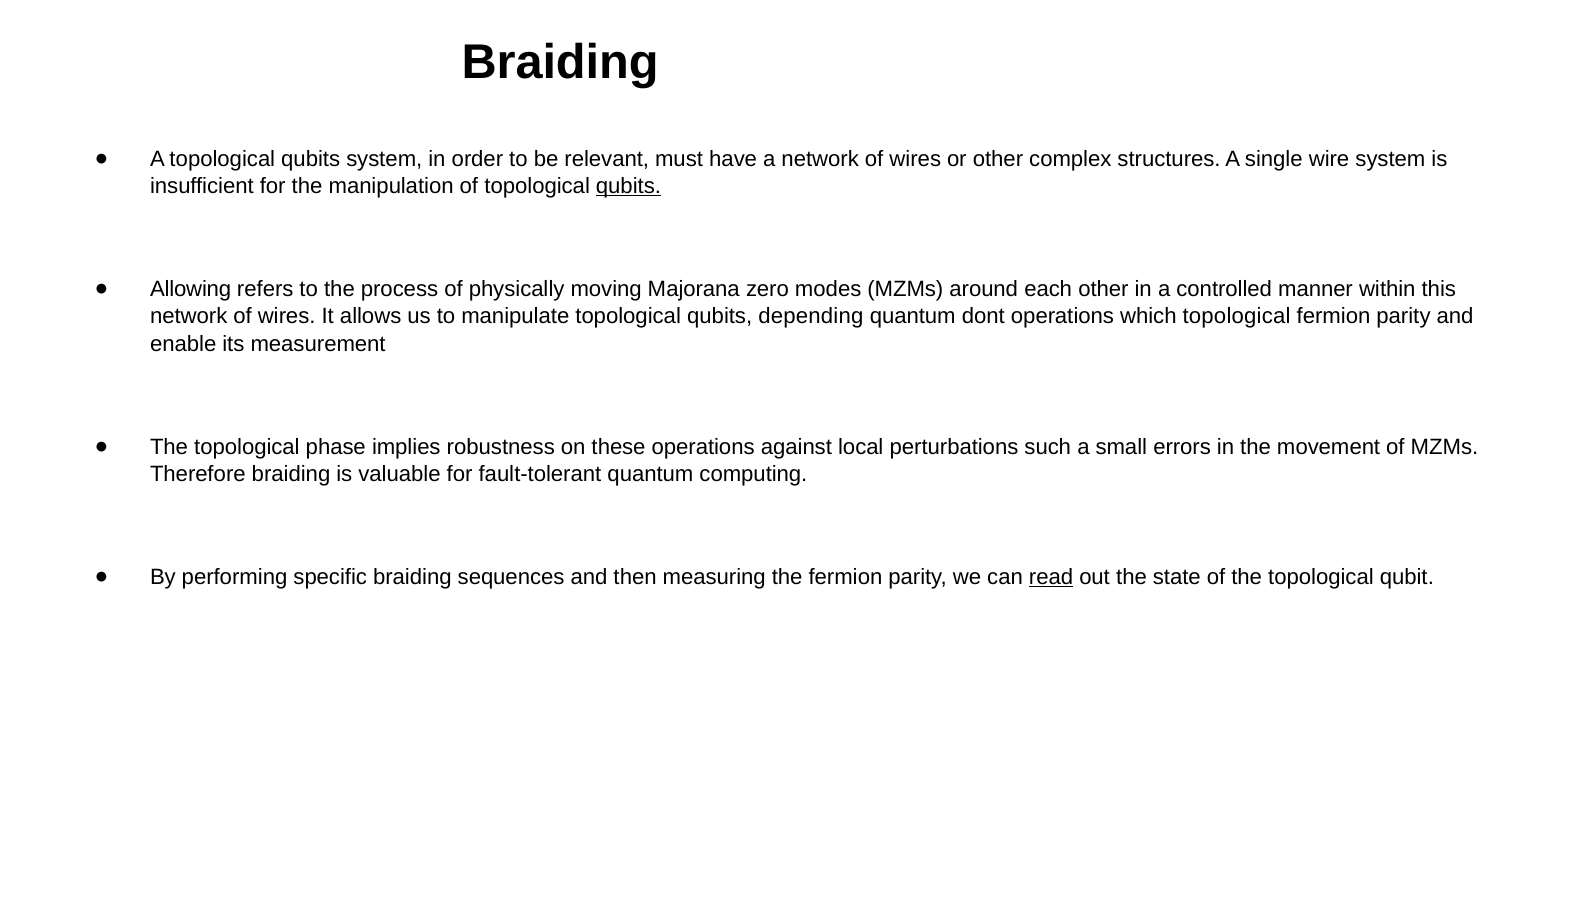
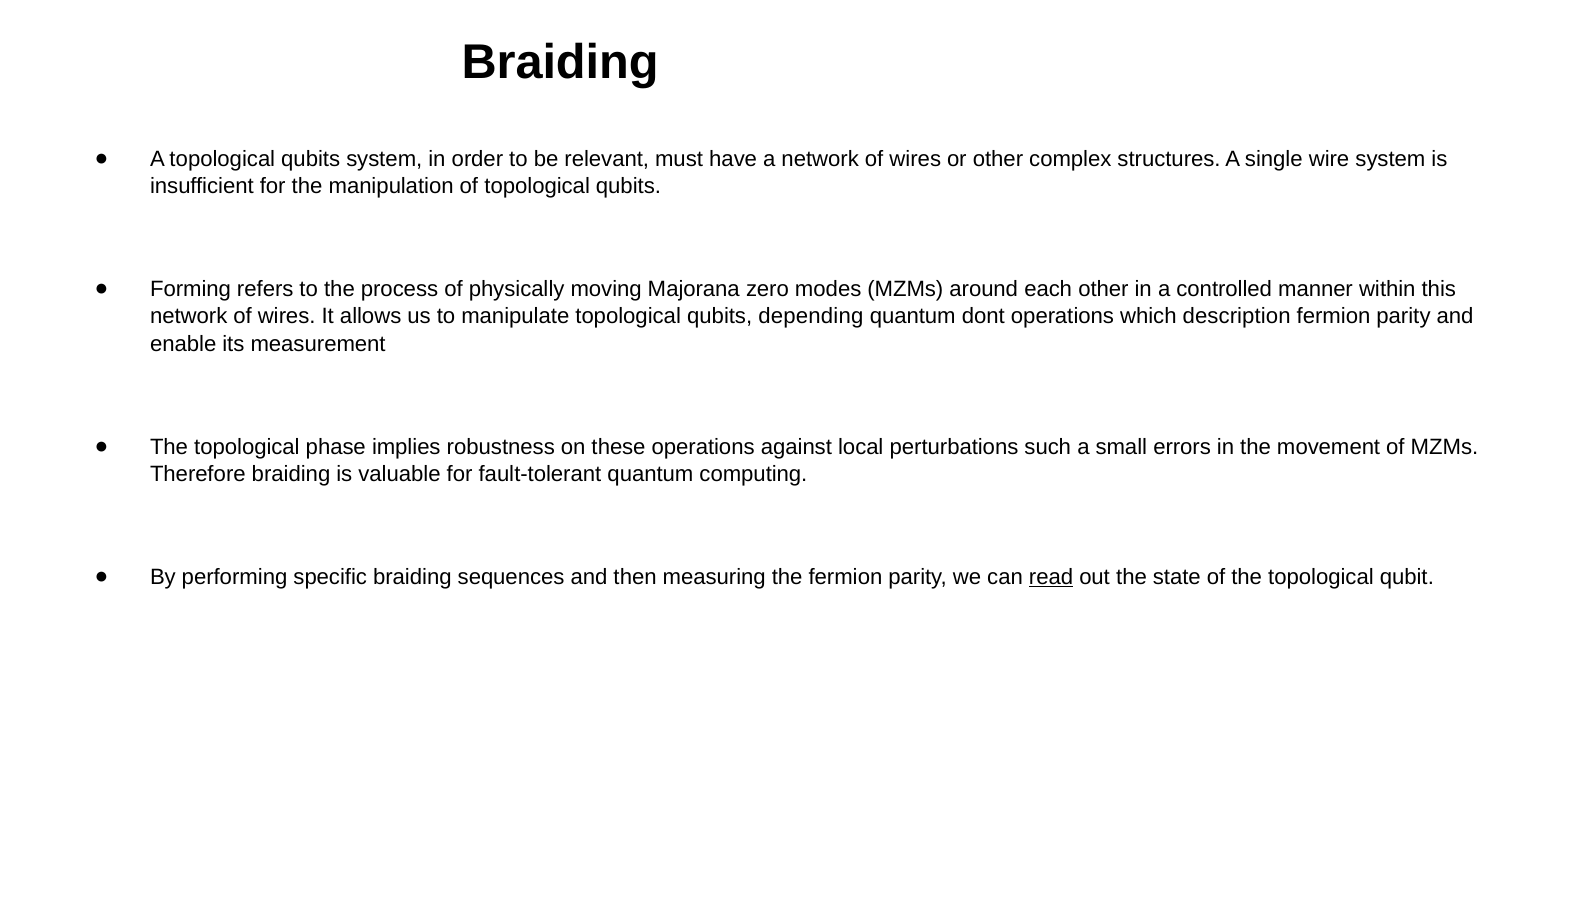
qubits at (628, 186) underline: present -> none
Allowing: Allowing -> Forming
which topological: topological -> description
